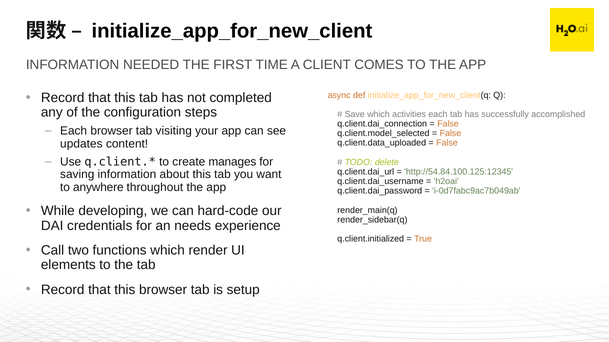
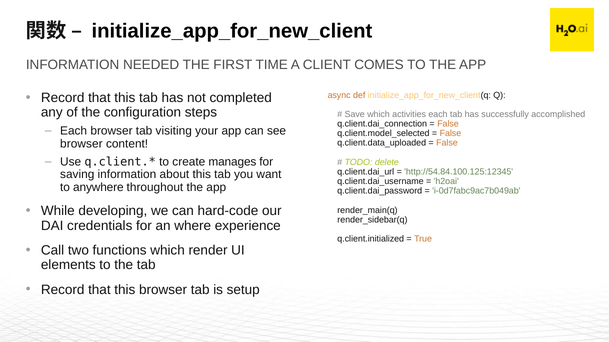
updates at (81, 144): updates -> browser
needs: needs -> where
